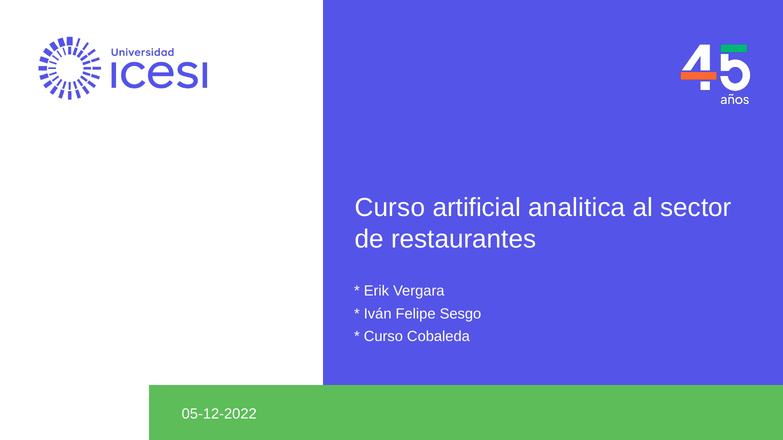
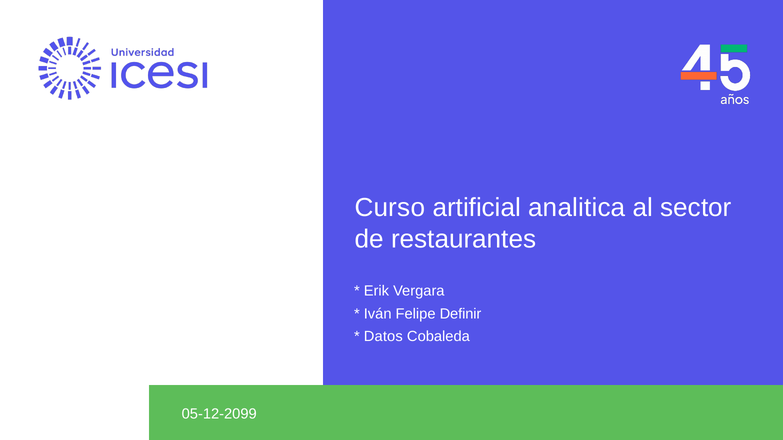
Sesgo: Sesgo -> Definir
Curso at (383, 337): Curso -> Datos
05-12-2022: 05-12-2022 -> 05-12-2099
